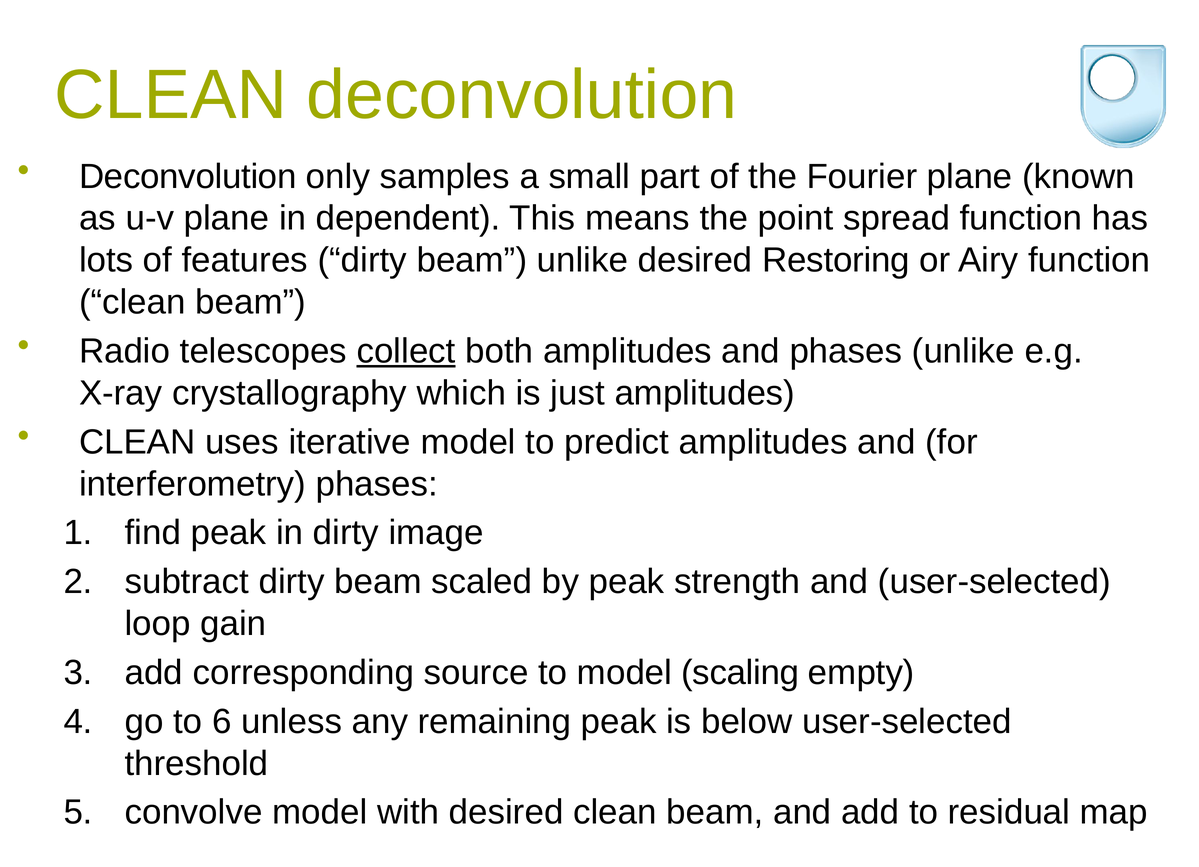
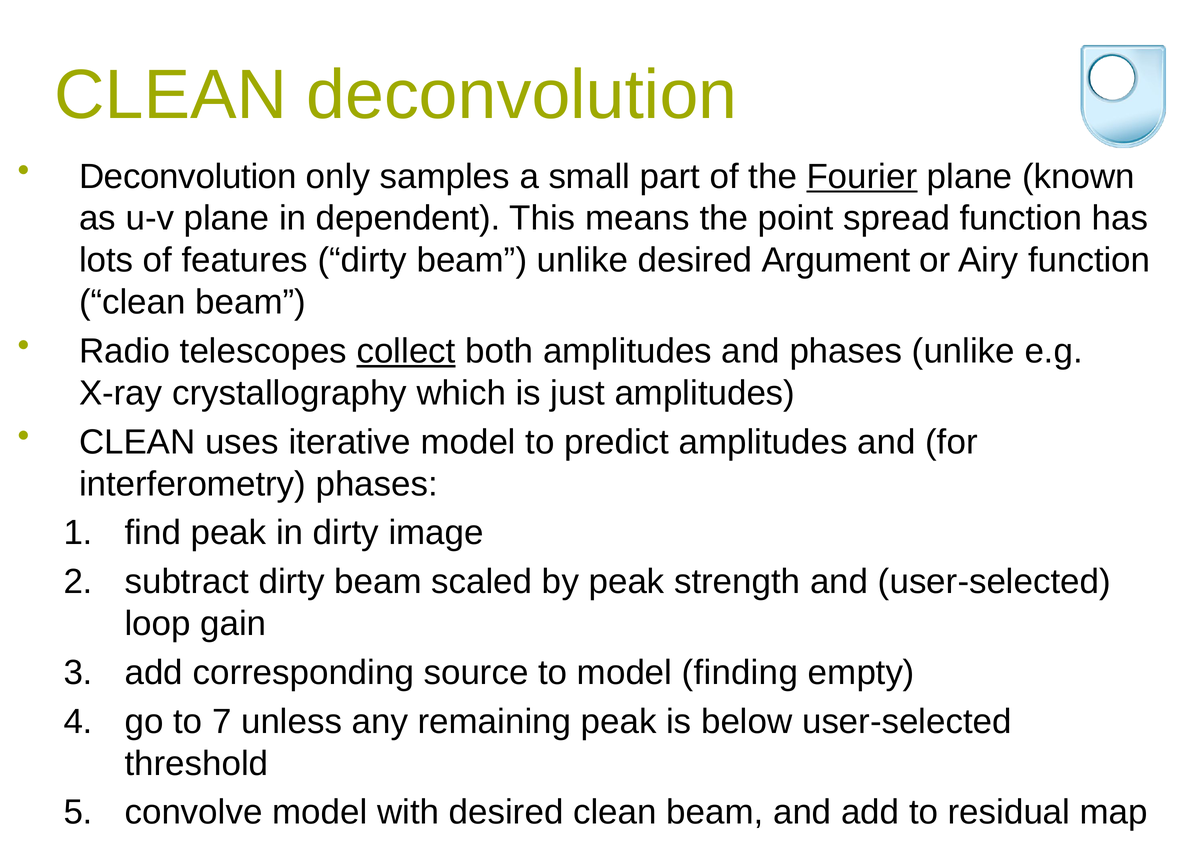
Fourier underline: none -> present
Restoring: Restoring -> Argument
scaling: scaling -> finding
6: 6 -> 7
